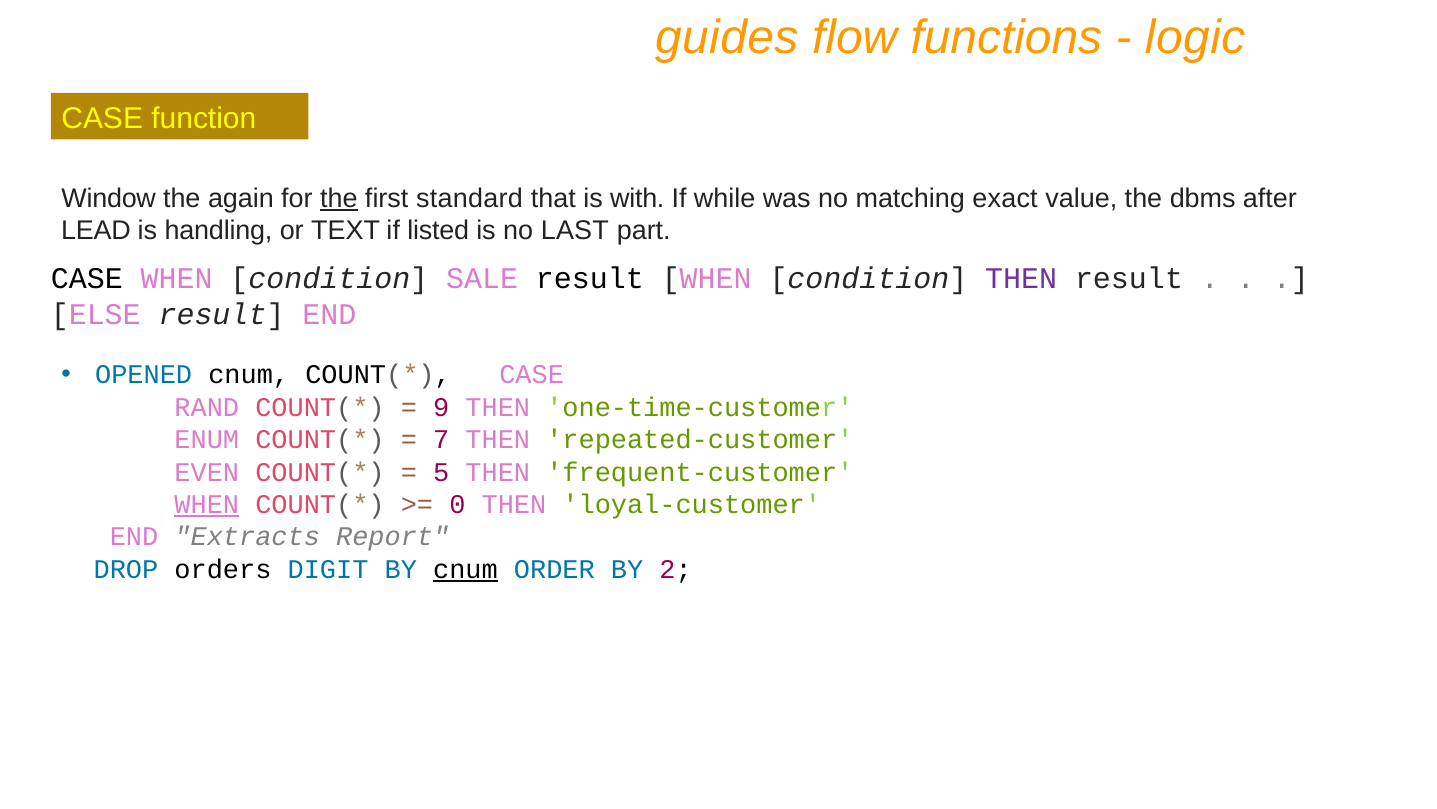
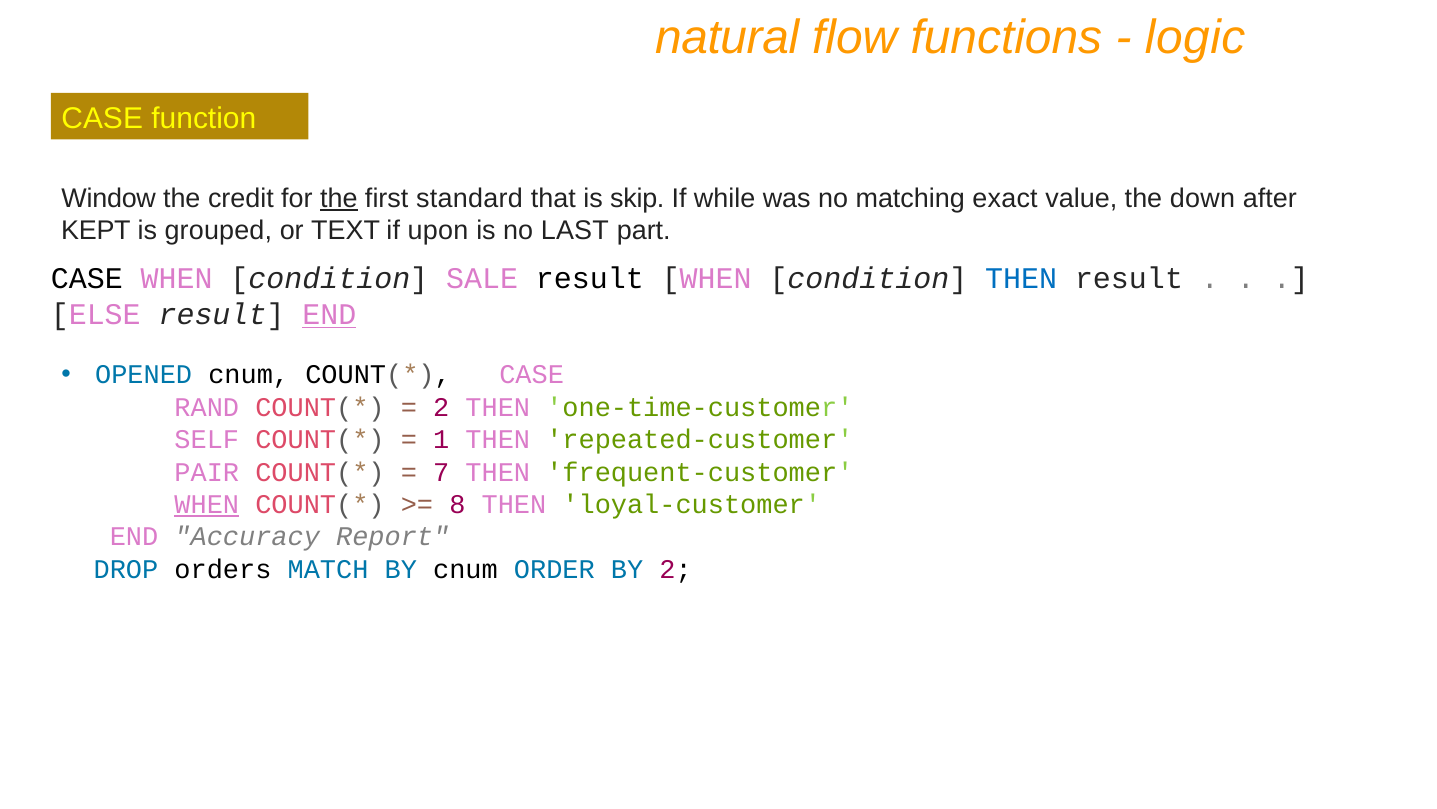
guides: guides -> natural
again: again -> credit
with: with -> skip
dbms: dbms -> down
LEAD: LEAD -> KEPT
handling: handling -> grouped
listed: listed -> upon
THEN at (1021, 278) colour: purple -> blue
END at (329, 314) underline: none -> present
9 at (441, 407): 9 -> 2
ENUM: ENUM -> SELF
7: 7 -> 1
EVEN: EVEN -> PAIR
5: 5 -> 7
0: 0 -> 8
Extracts: Extracts -> Accuracy
DIGIT: DIGIT -> MATCH
cnum at (465, 569) underline: present -> none
